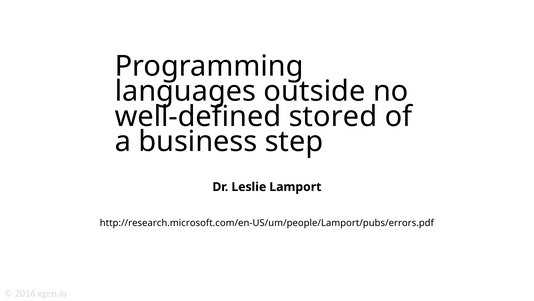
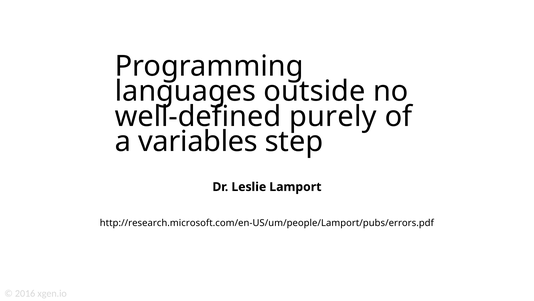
stored: stored -> purely
business: business -> variables
